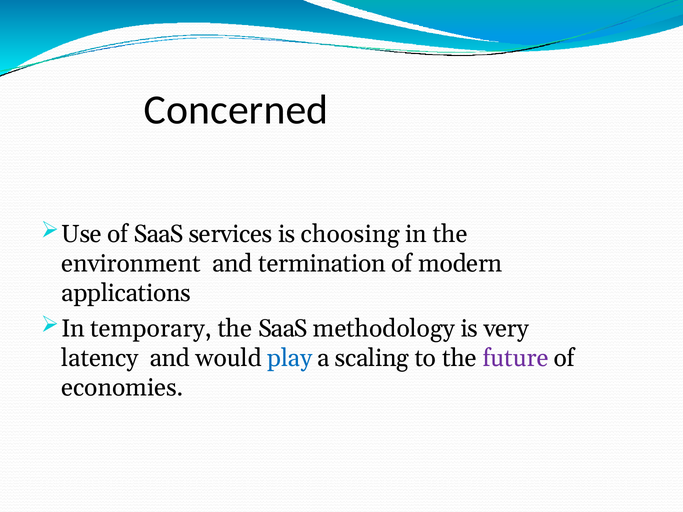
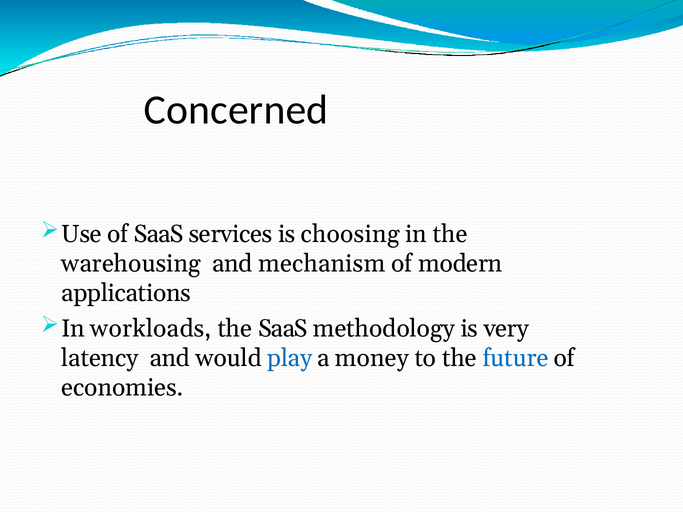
environment: environment -> warehousing
termination: termination -> mechanism
temporary: temporary -> workloads
scaling: scaling -> money
future colour: purple -> blue
